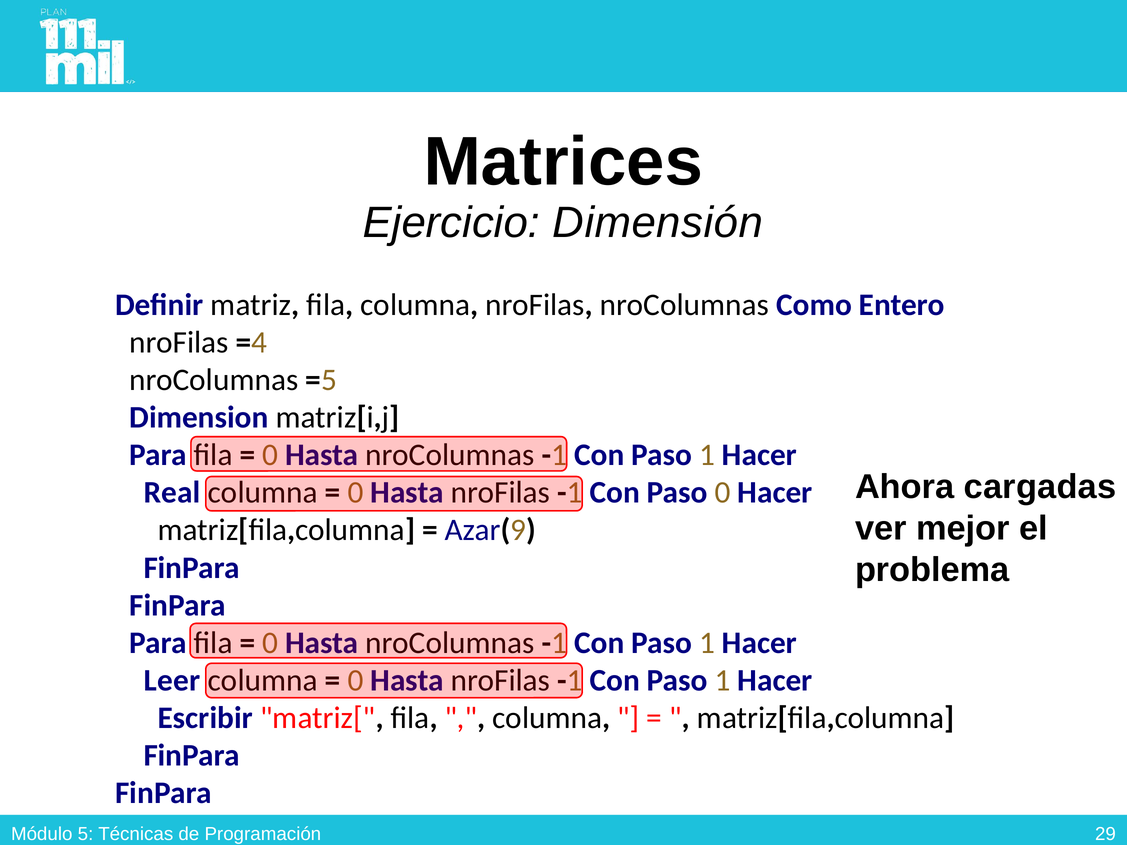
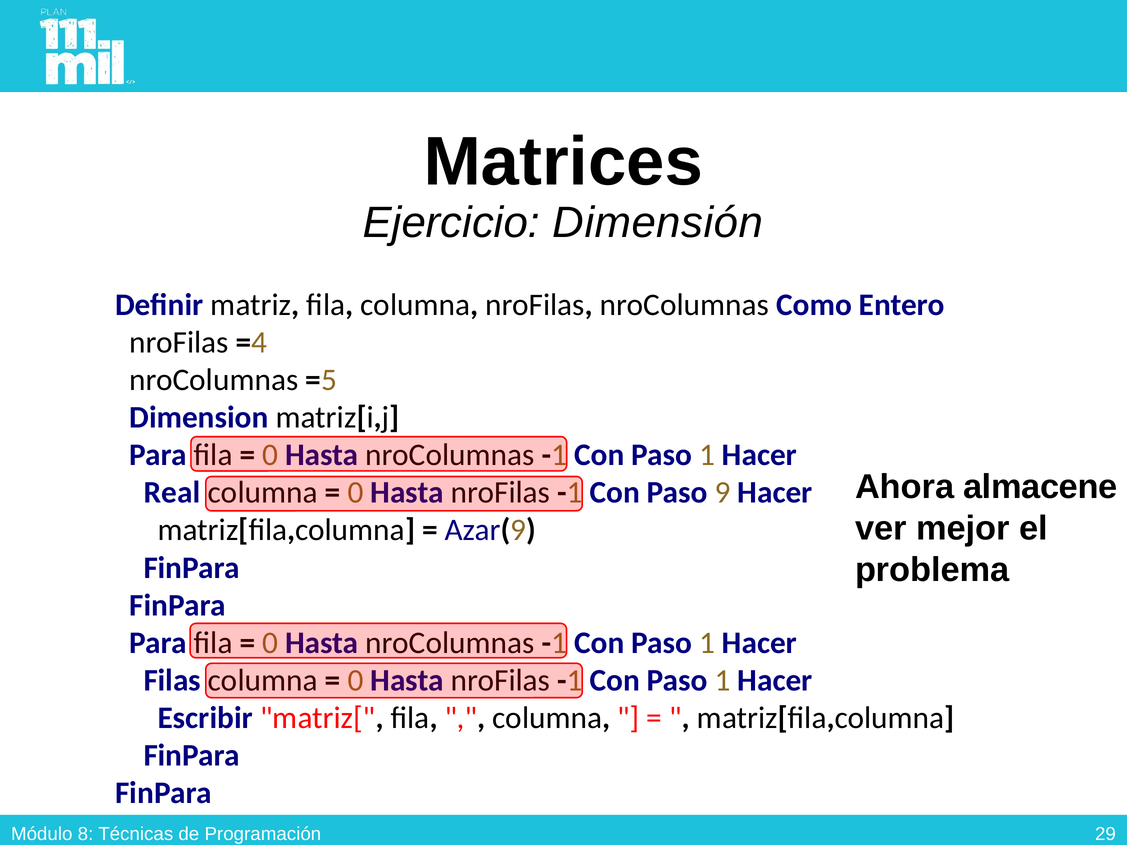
cargadas: cargadas -> almacene
Paso 0: 0 -> 9
Leer: Leer -> Filas
5: 5 -> 8
